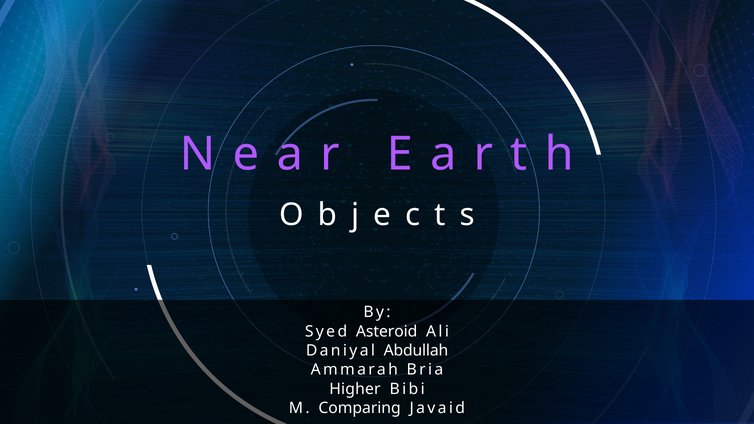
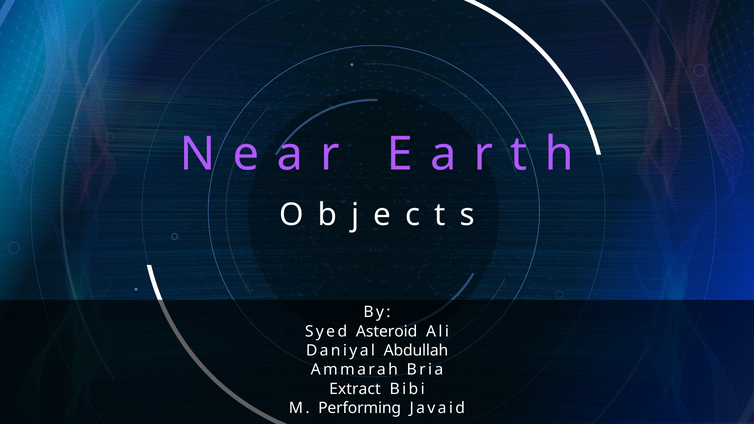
Higher: Higher -> Extract
Comparing: Comparing -> Performing
